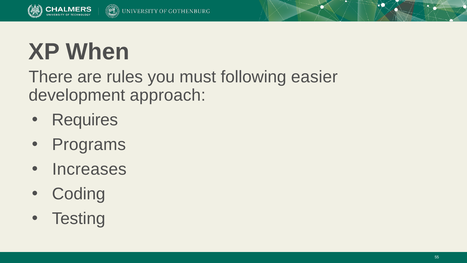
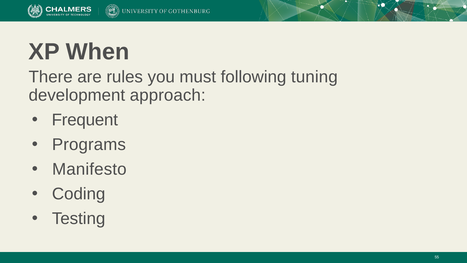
easier: easier -> tuning
Requires: Requires -> Frequent
Increases: Increases -> Manifesto
